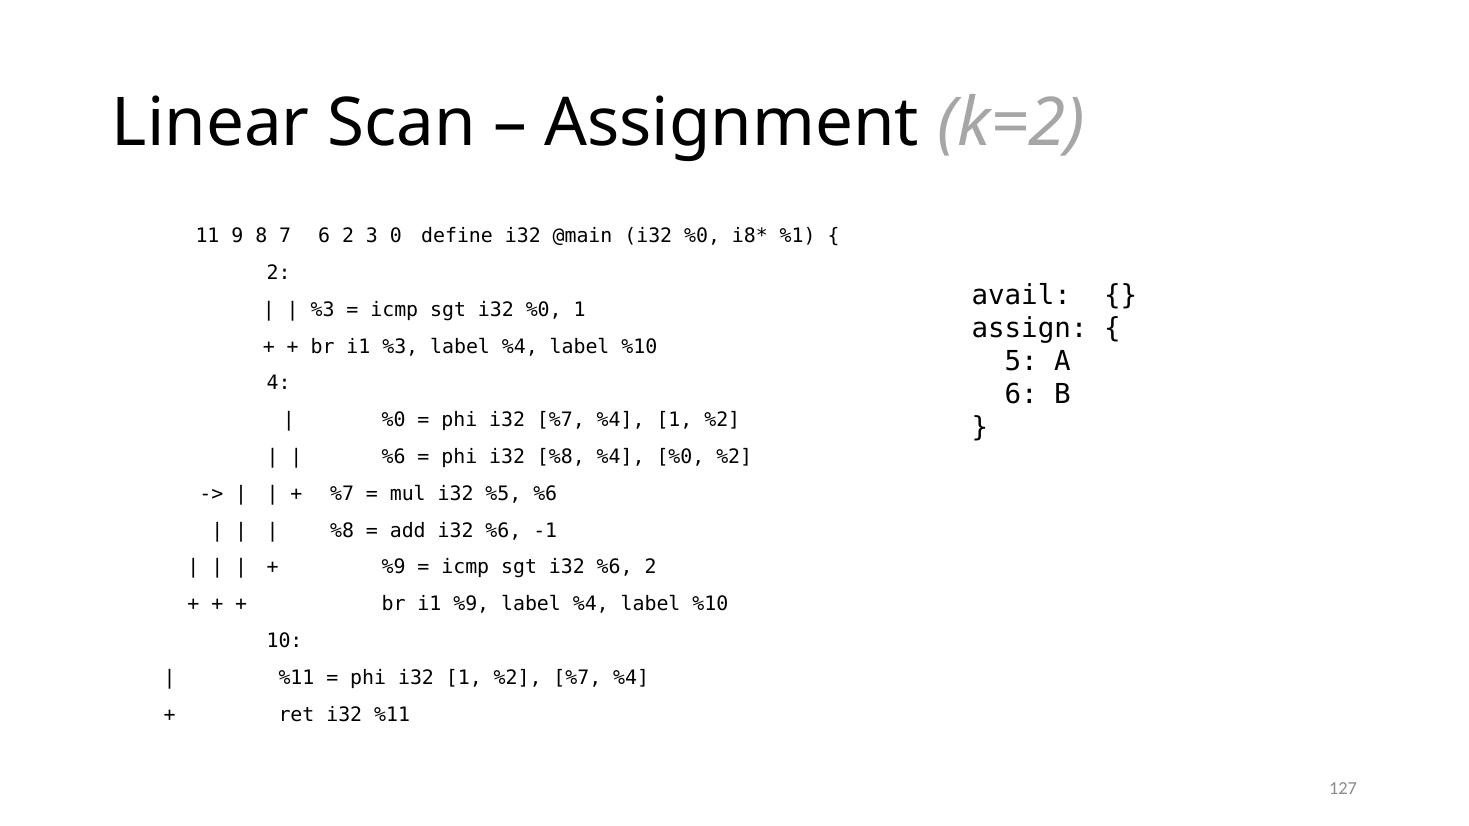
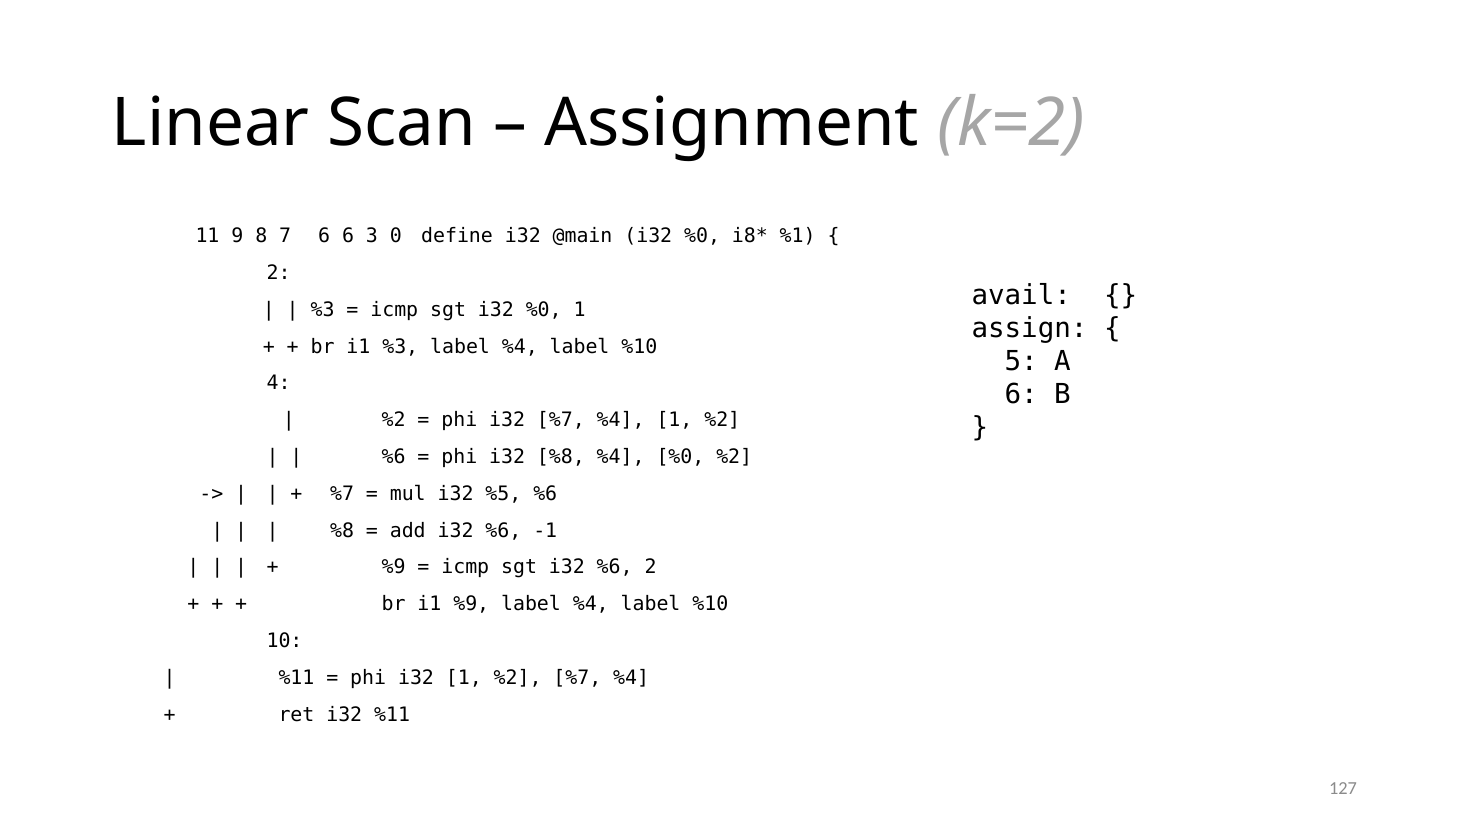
6 2: 2 -> 6
%0 at (394, 420): %0 -> %2
